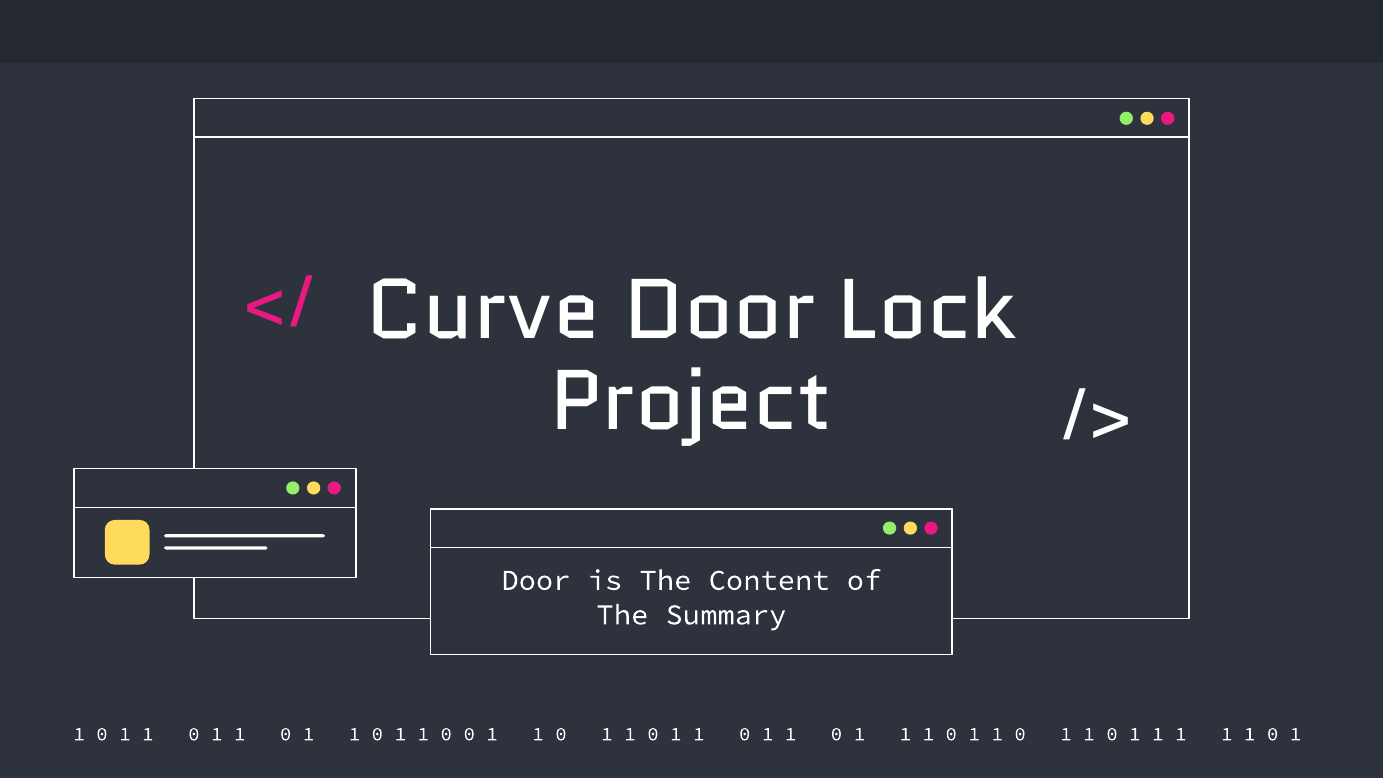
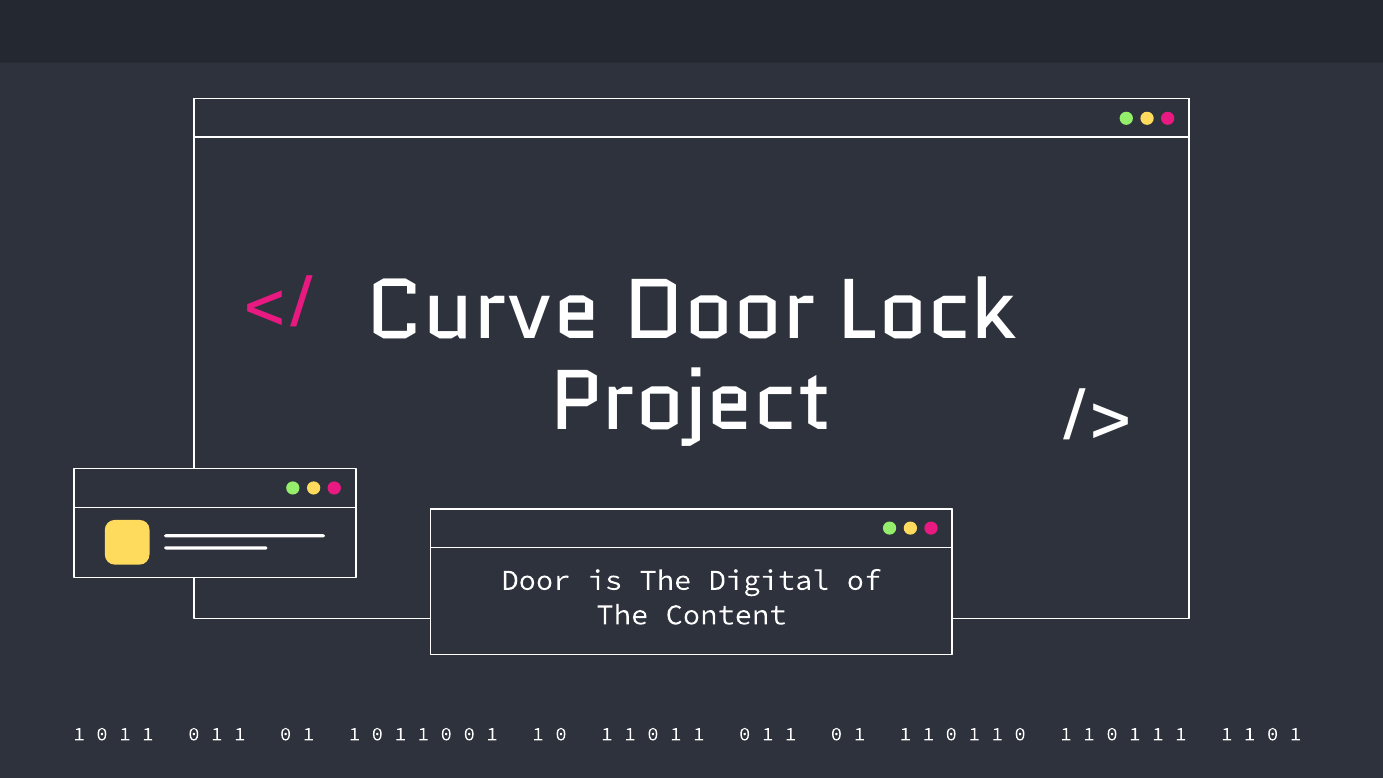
Content: Content -> Digital
Summary: Summary -> Content
